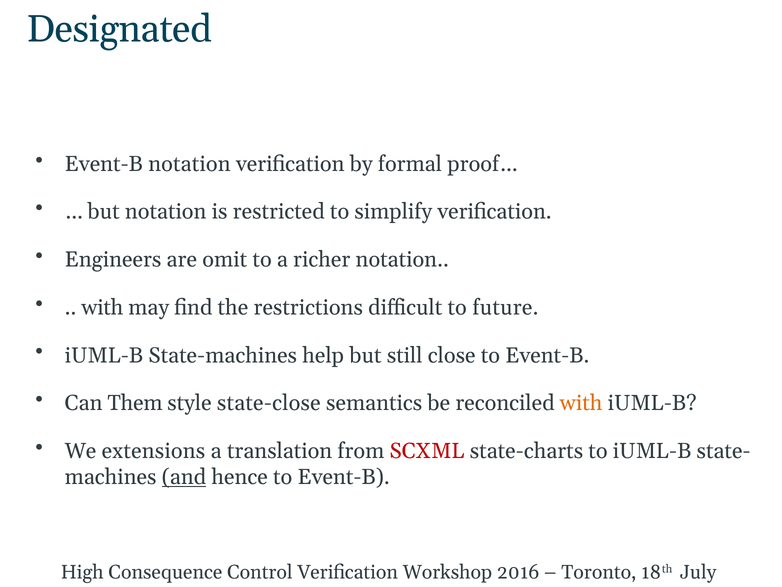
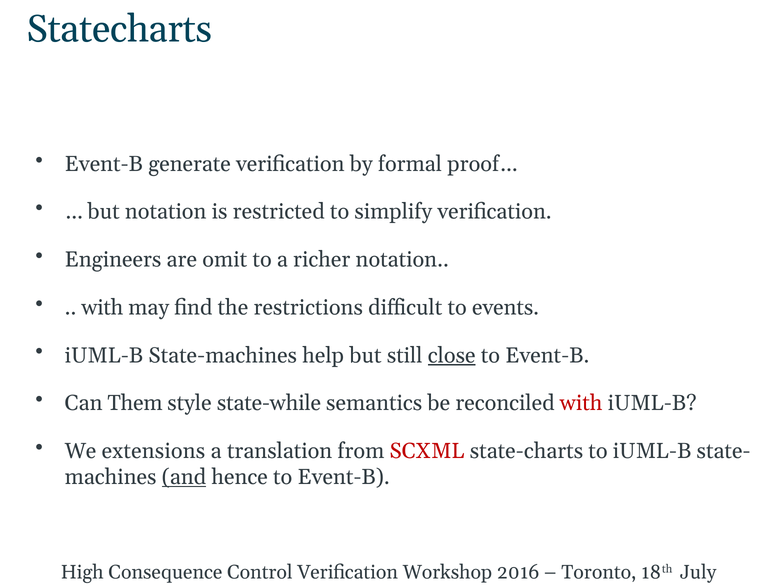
Designated: Designated -> Statecharts
Event-B notation: notation -> generate
future: future -> events
close underline: none -> present
state-close: state-close -> state-while
with at (581, 403) colour: orange -> red
